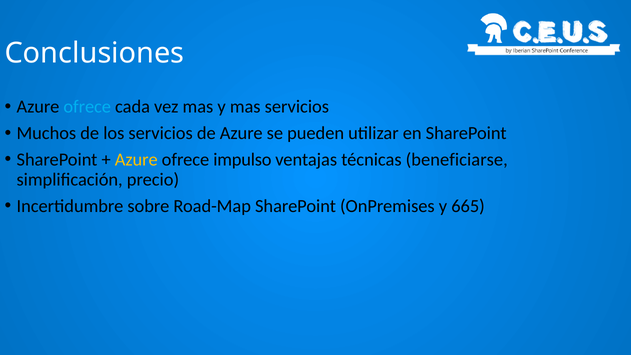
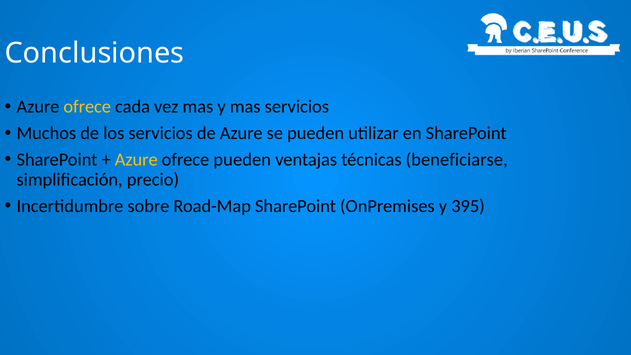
ofrece at (87, 107) colour: light blue -> yellow
ofrece impulso: impulso -> pueden
665: 665 -> 395
